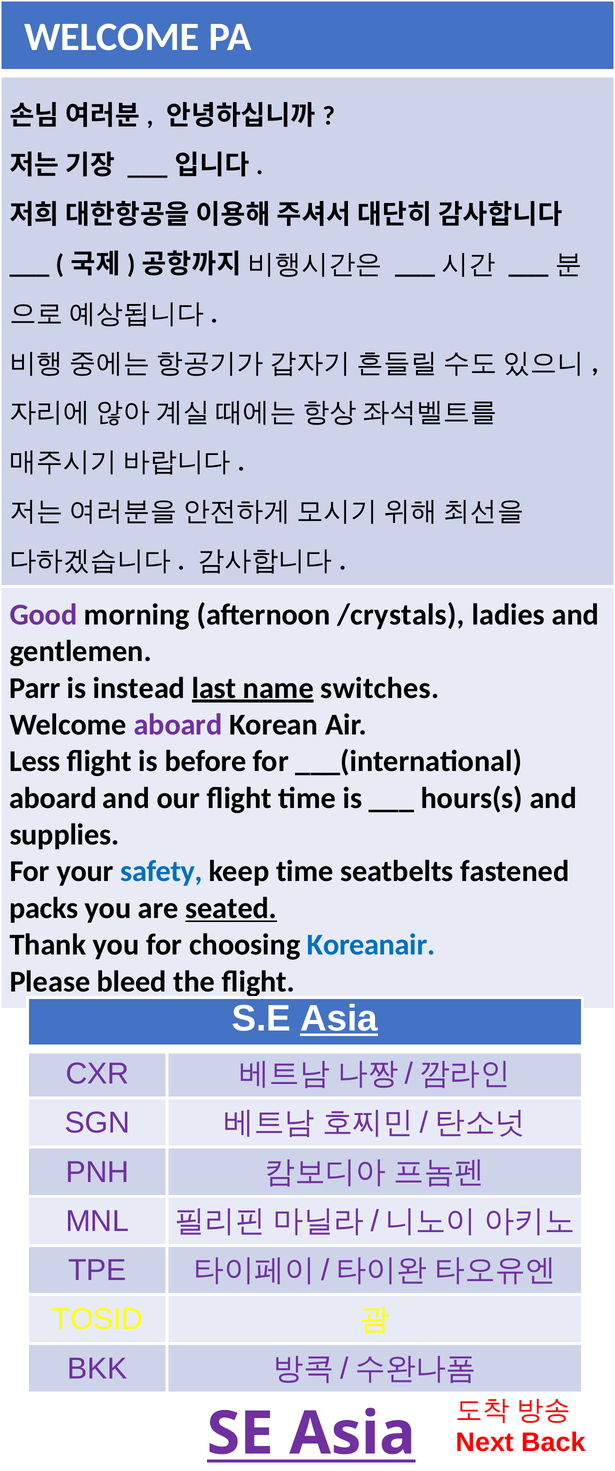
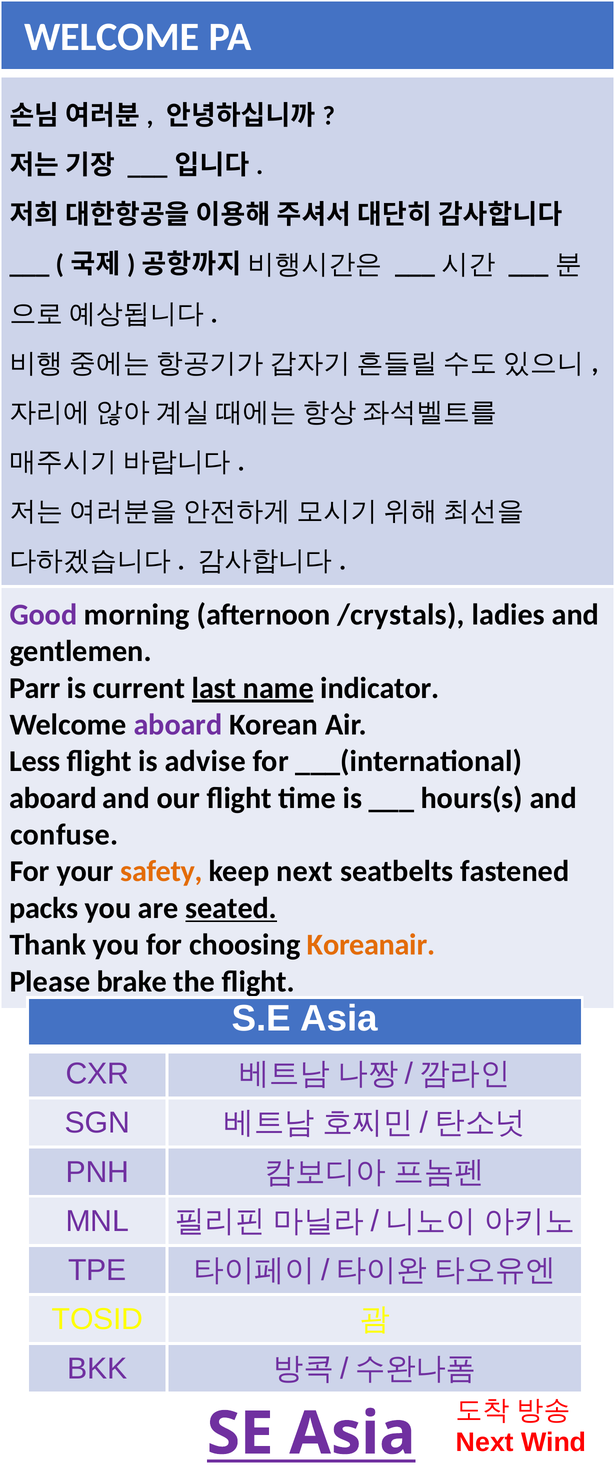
instead: instead -> current
switches: switches -> indicator
before: before -> advise
supplies: supplies -> confuse
safety colour: blue -> orange
keep time: time -> next
Koreanair colour: blue -> orange
bleed: bleed -> brake
Asia at (339, 1019) underline: present -> none
Back: Back -> Wind
